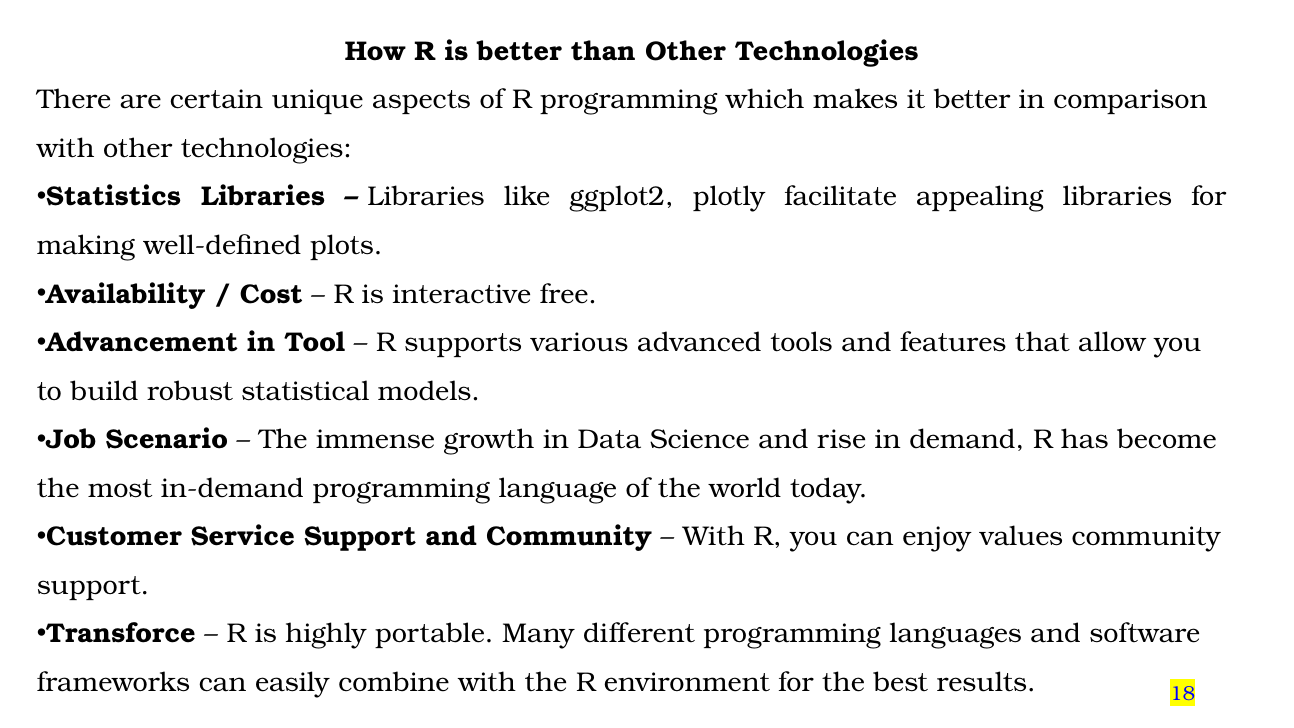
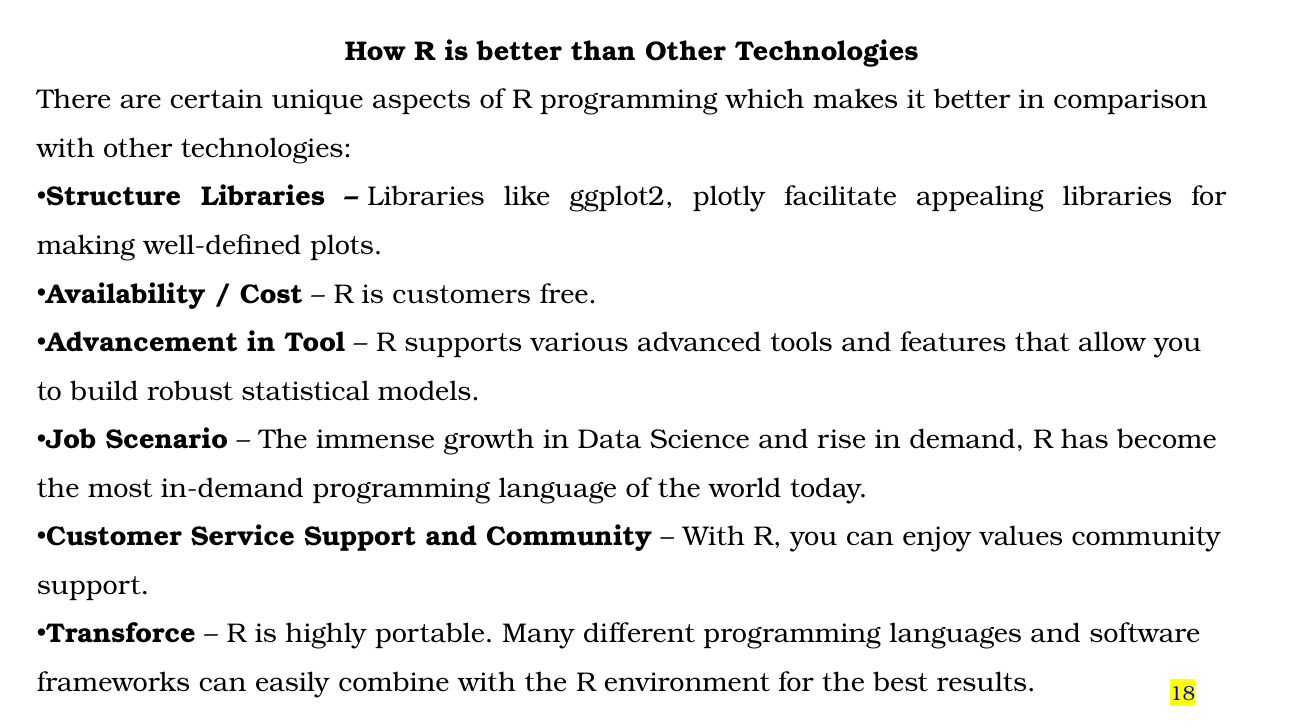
Statistics: Statistics -> Structure
interactive: interactive -> customers
